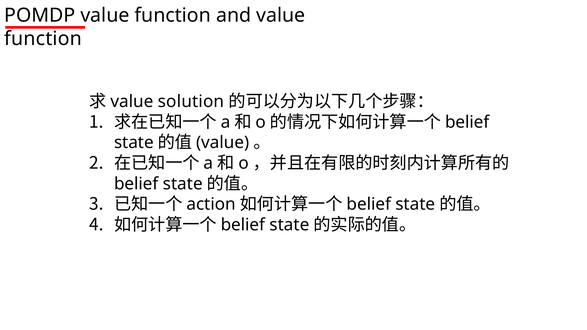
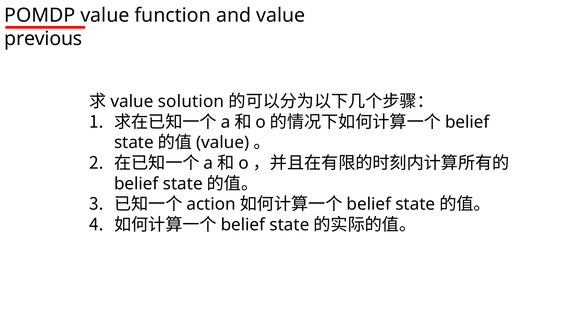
function at (43, 39): function -> previous
